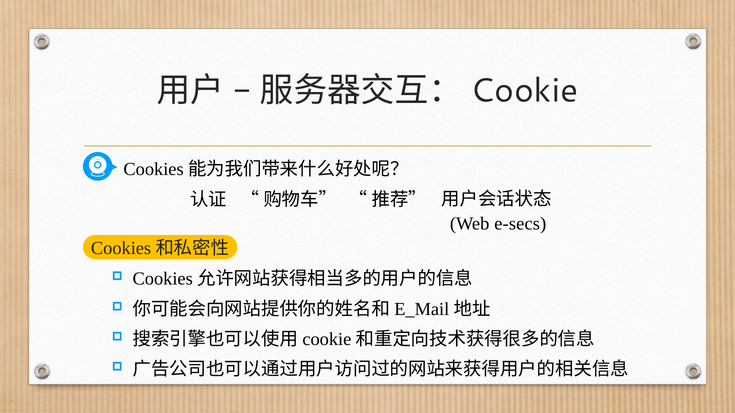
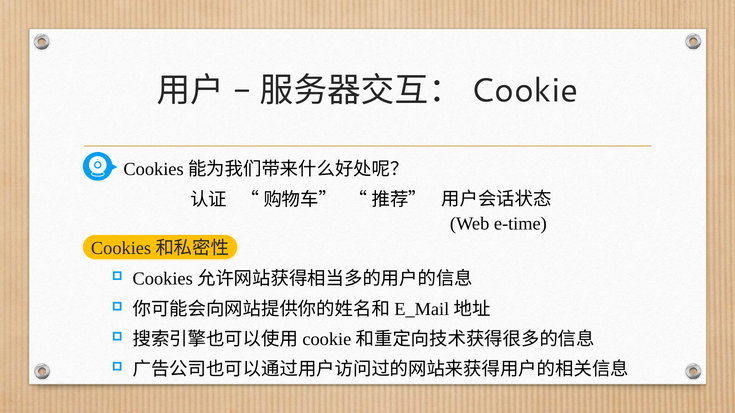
e-secs: e-secs -> e-time
